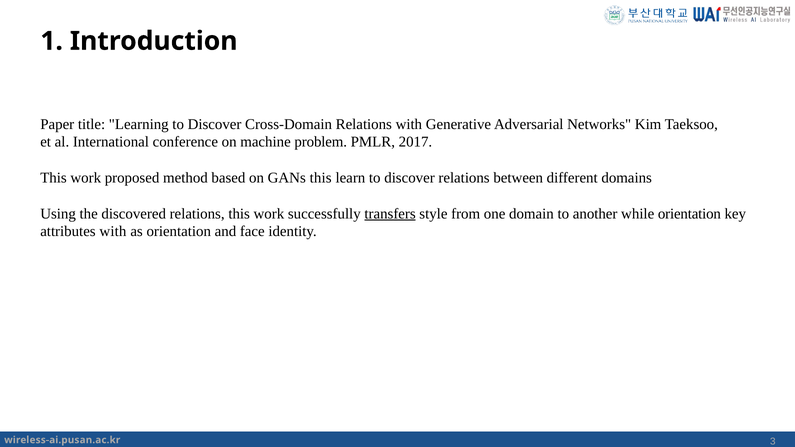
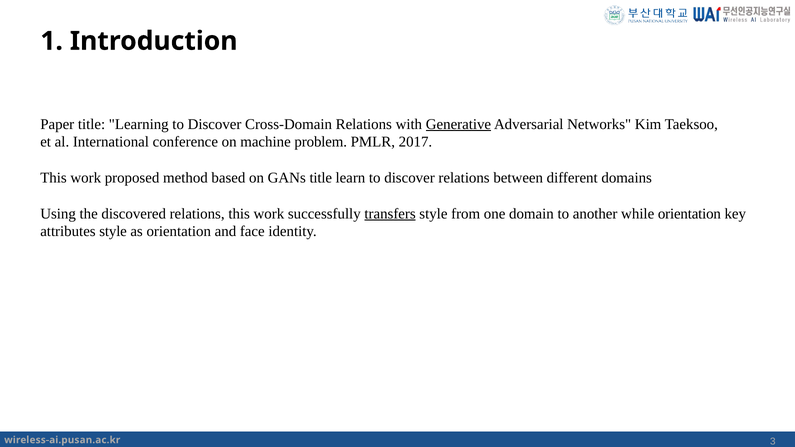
Generative underline: none -> present
GANs this: this -> title
attributes with: with -> style
